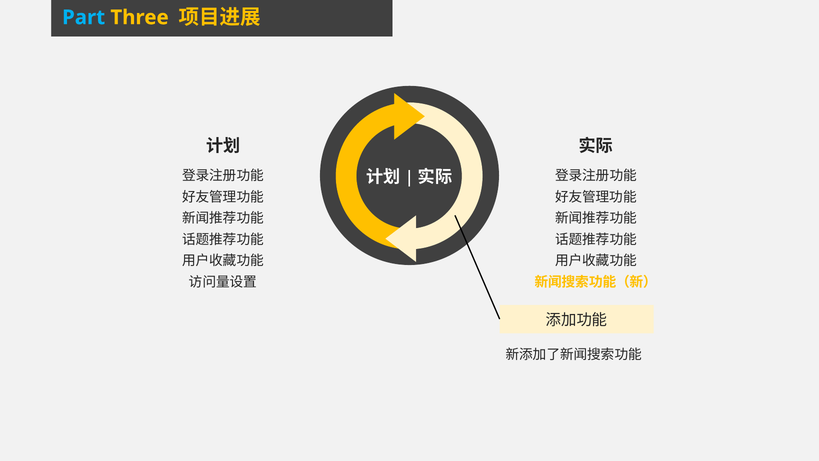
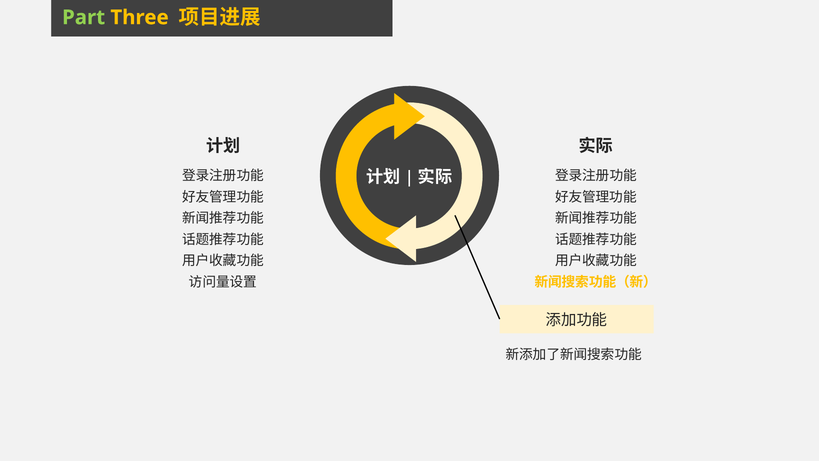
Part colour: light blue -> light green
